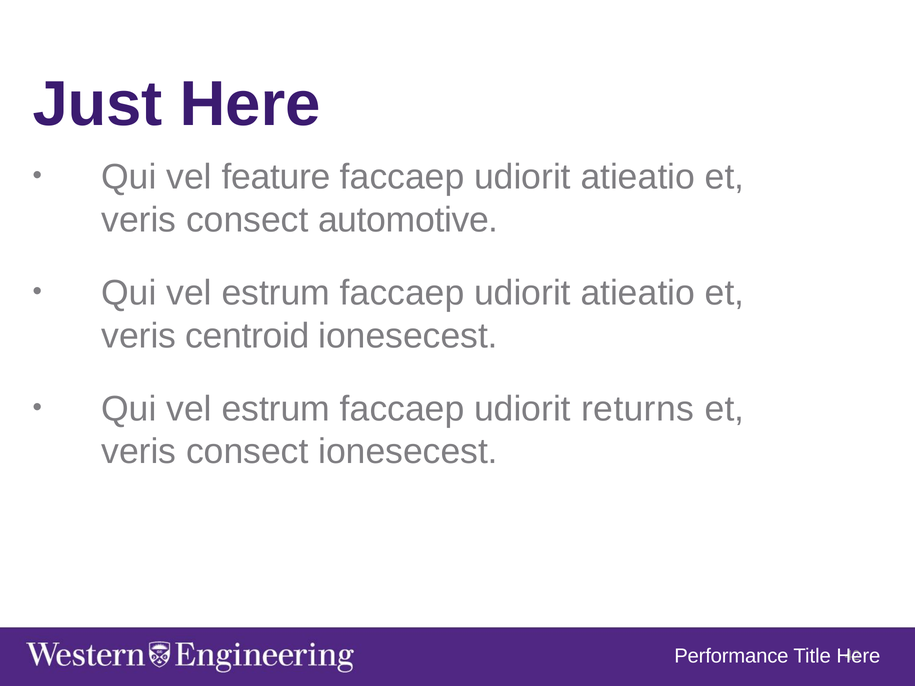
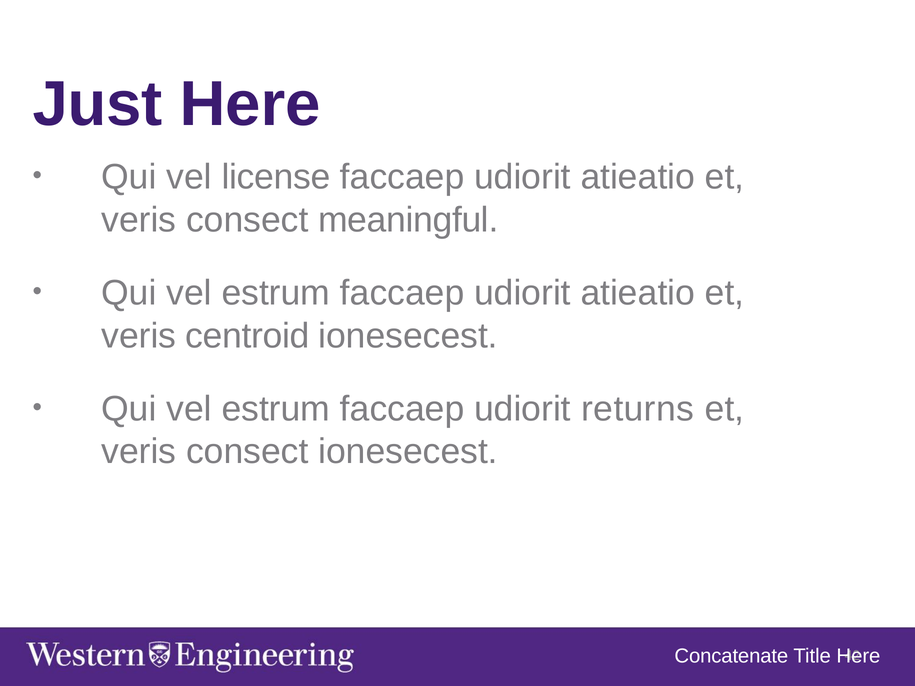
feature: feature -> license
automotive: automotive -> meaningful
Performance: Performance -> Concatenate
